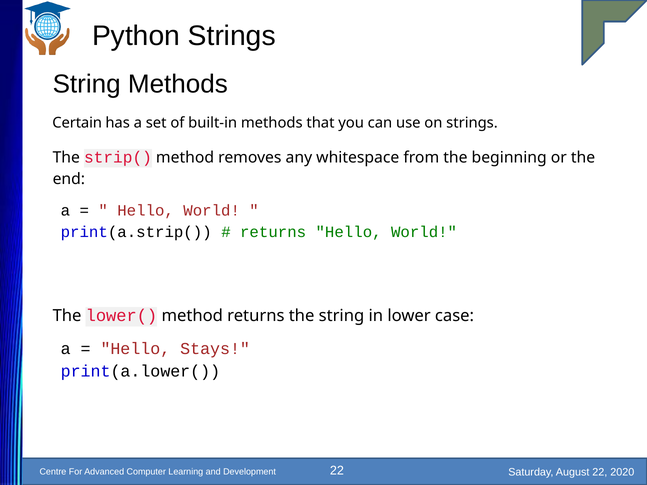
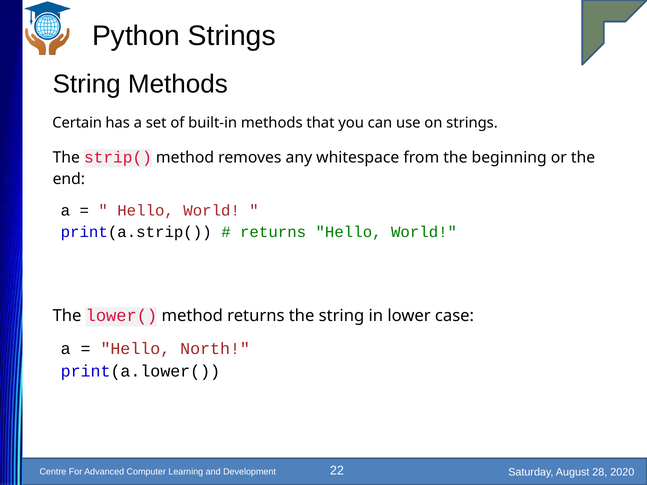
Stays: Stays -> North
August 22: 22 -> 28
